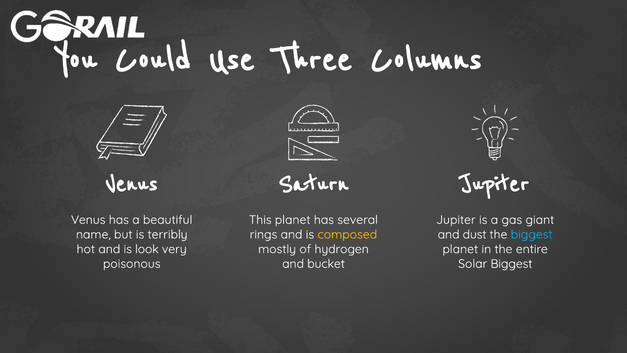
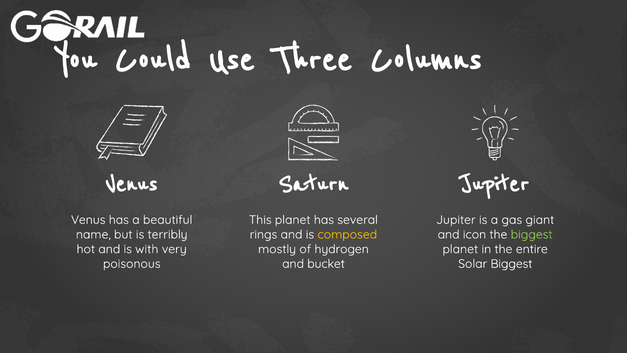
dust: dust -> icon
biggest at (532, 234) colour: light blue -> light green
look: look -> with
